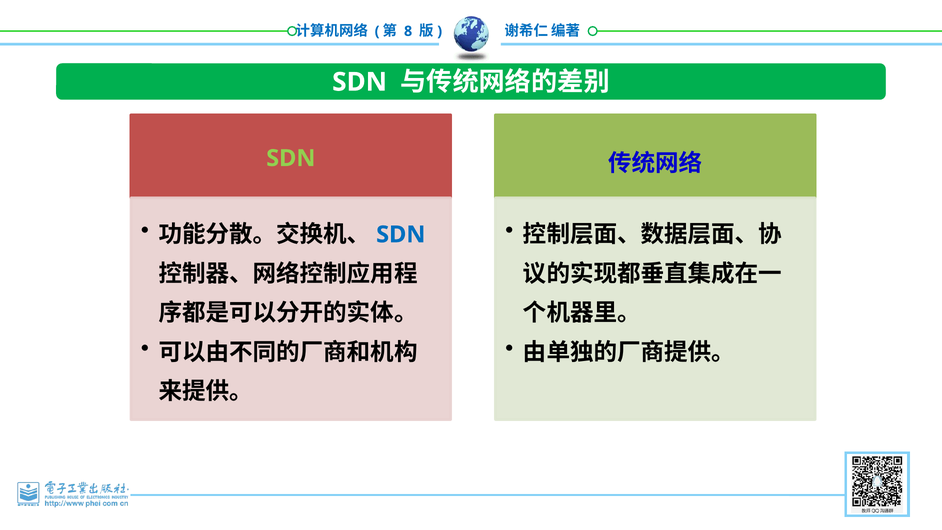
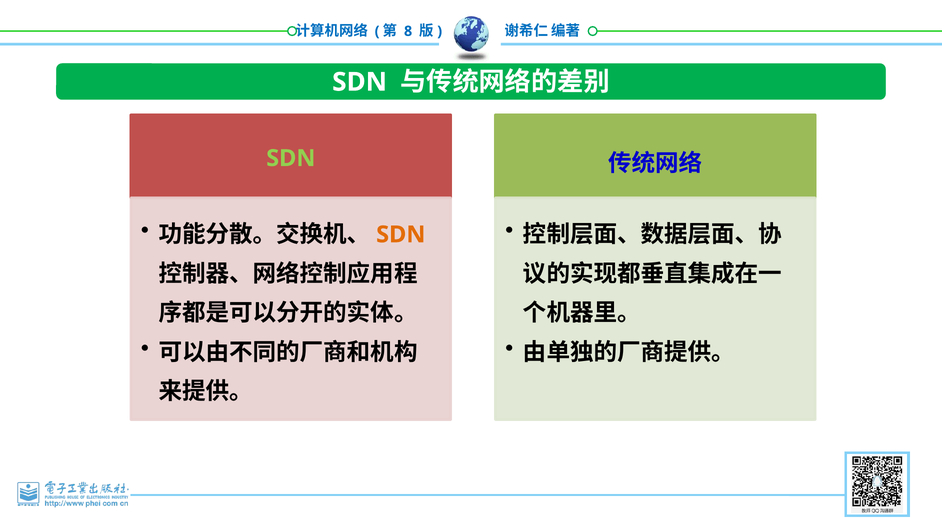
SDN at (401, 235) colour: blue -> orange
